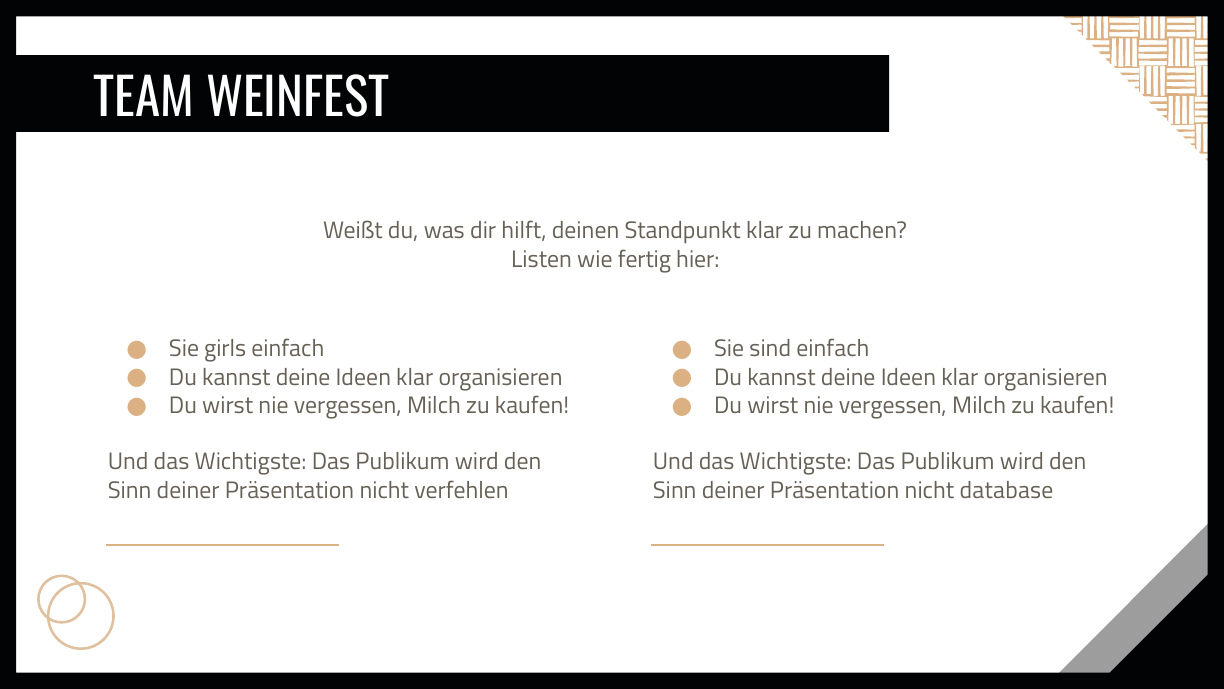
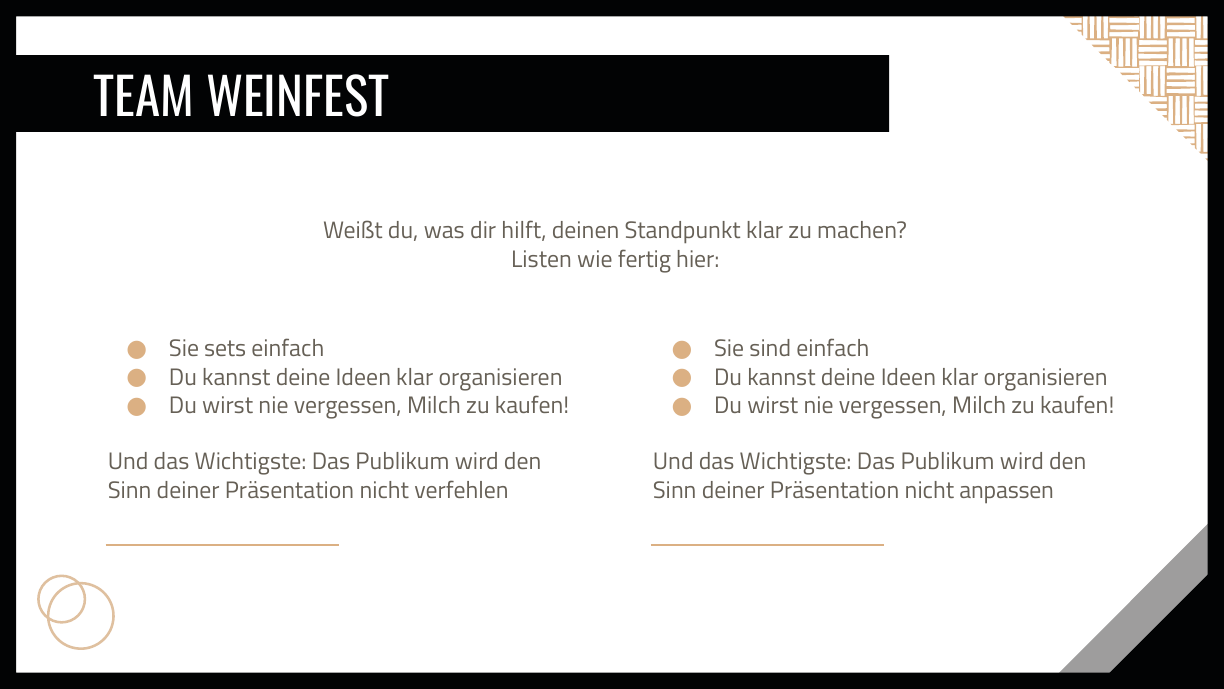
girls: girls -> sets
database: database -> anpassen
